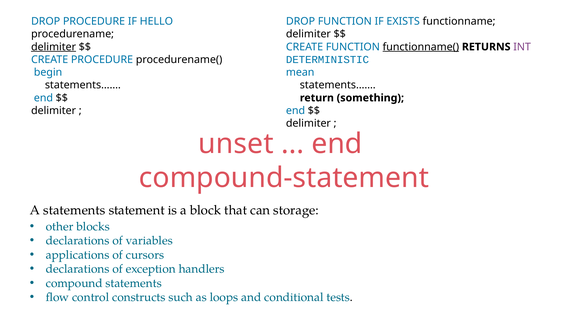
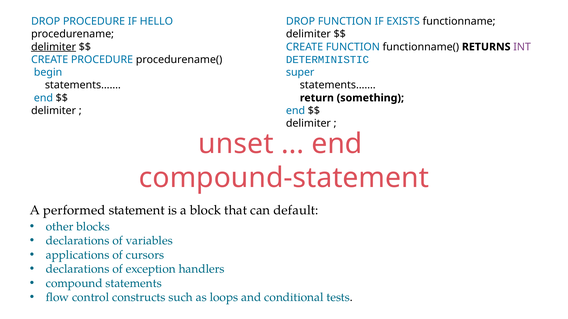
functionname( underline: present -> none
mean: mean -> super
A statements: statements -> performed
storage: storage -> default
